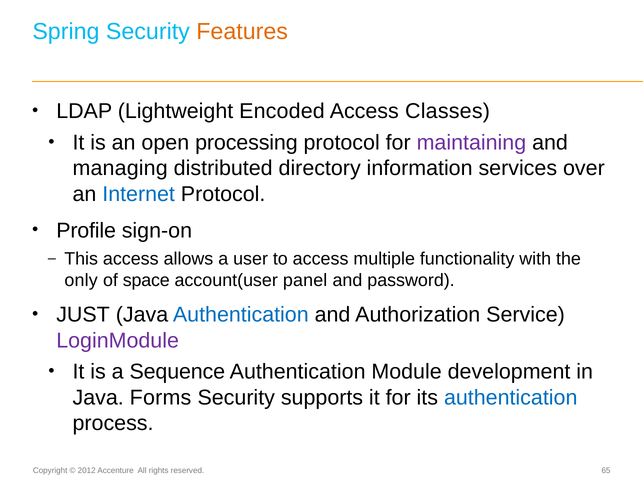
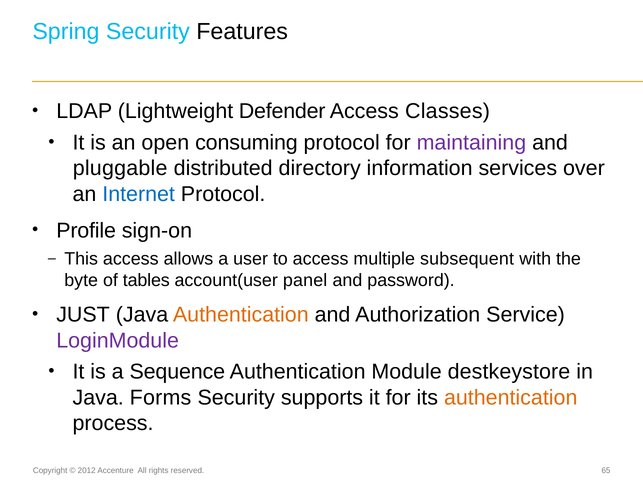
Features colour: orange -> black
Encoded: Encoded -> Defender
processing: processing -> consuming
managing: managing -> pluggable
functionality: functionality -> subsequent
only: only -> byte
space: space -> tables
Authentication at (241, 315) colour: blue -> orange
development: development -> destkeystore
authentication at (511, 398) colour: blue -> orange
